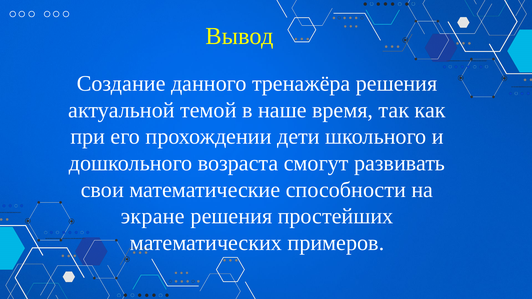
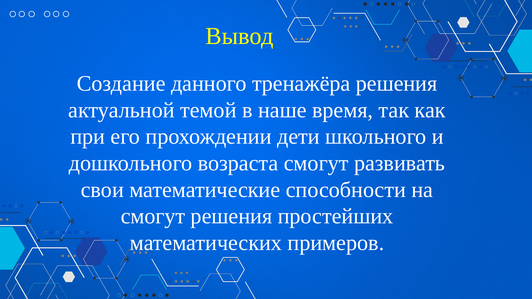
экране at (153, 217): экране -> смогут
